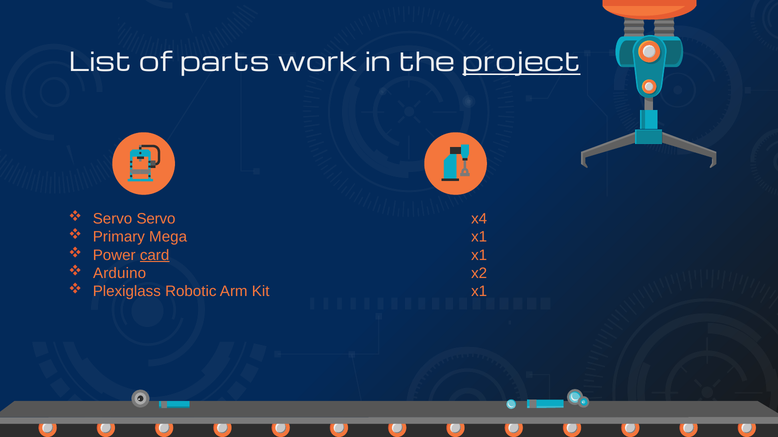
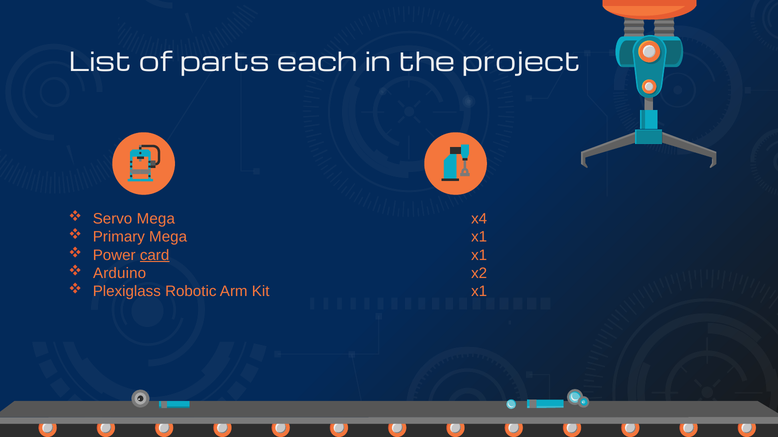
work: work -> each
project underline: present -> none
Servo Servo: Servo -> Mega
